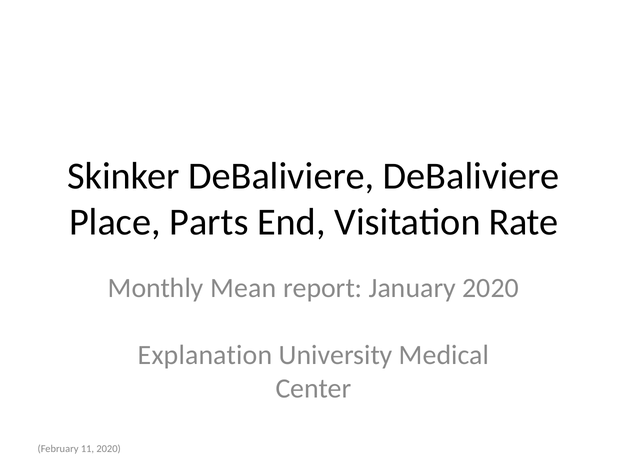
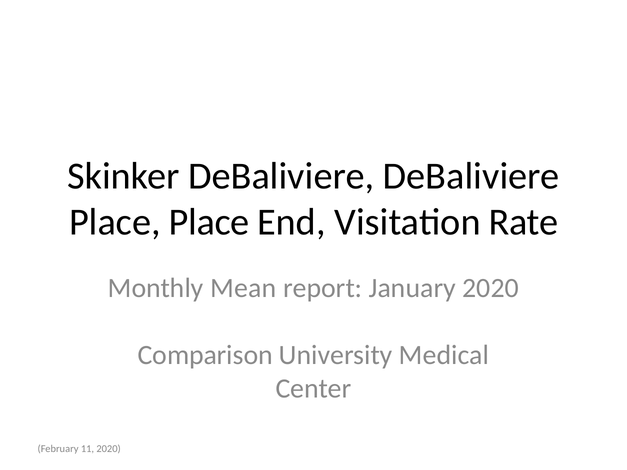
Place Parts: Parts -> Place
Explanation: Explanation -> Comparison
